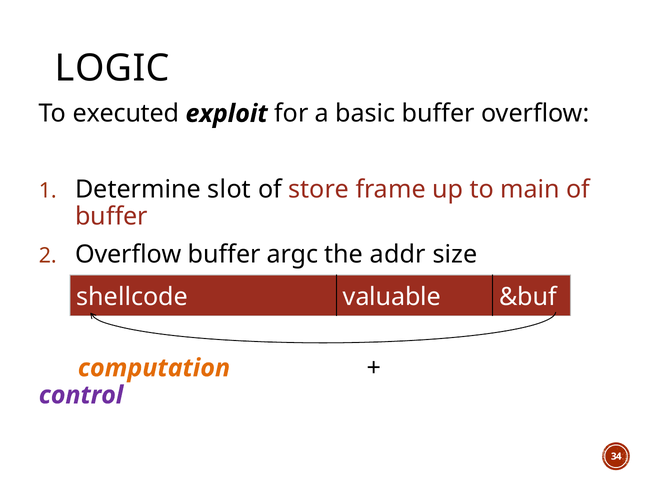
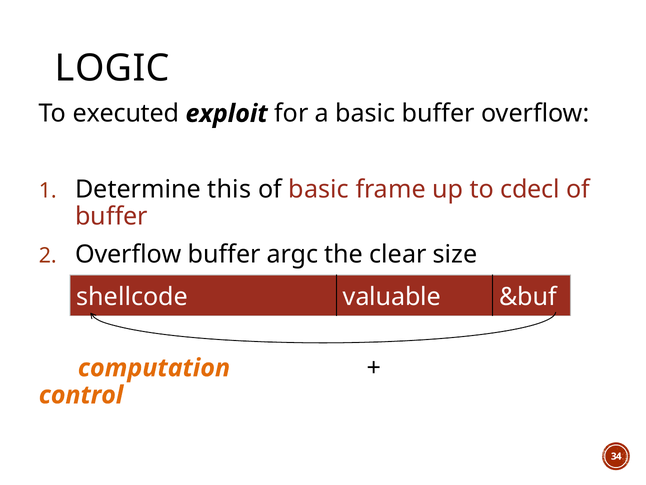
slot: slot -> this
of store: store -> basic
main: main -> cdecl
addr: addr -> clear
control colour: purple -> orange
